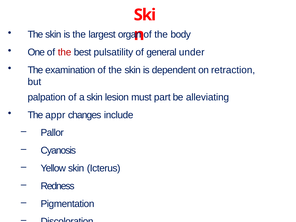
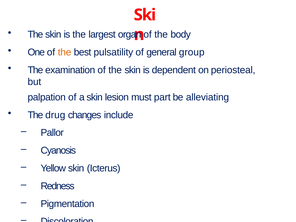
the at (65, 52) colour: red -> orange
under: under -> group
retraction: retraction -> periosteal
appr: appr -> drug
